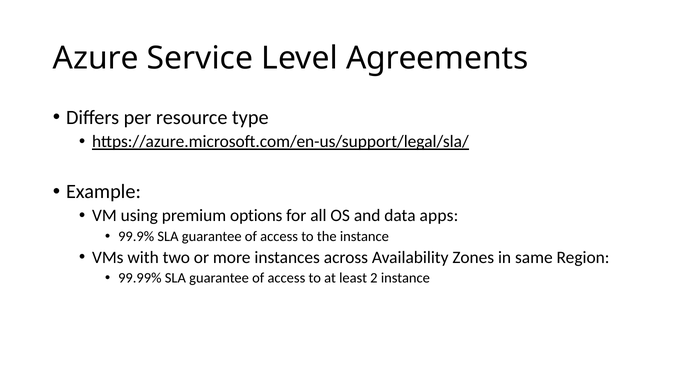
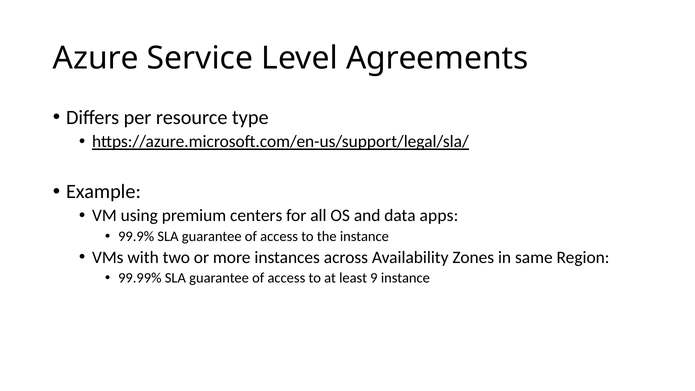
options: options -> centers
2: 2 -> 9
